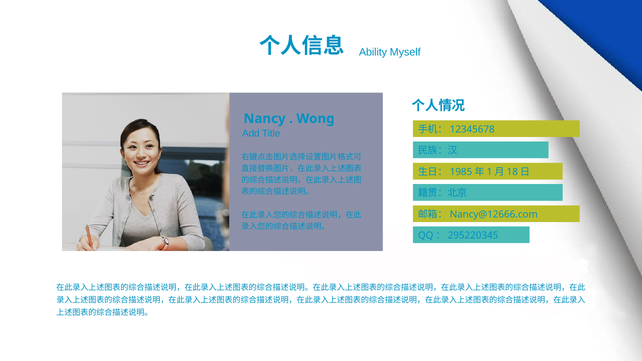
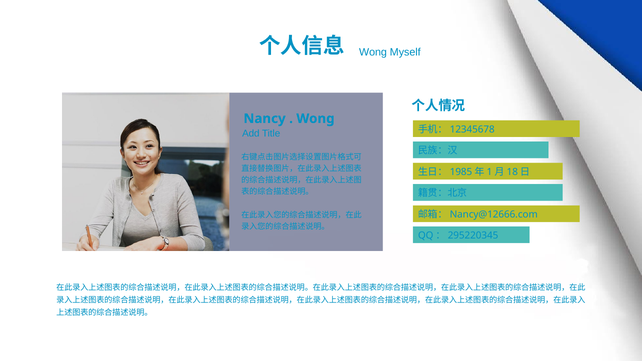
Ability at (373, 52): Ability -> Wong
